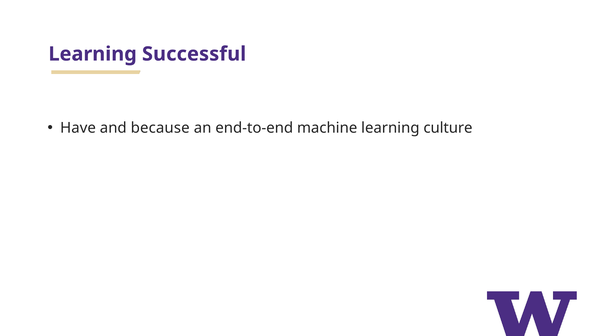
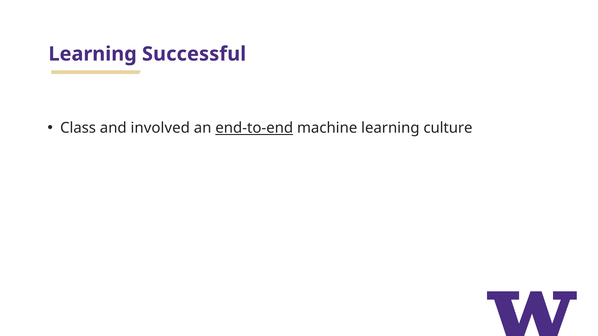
Have: Have -> Class
because: because -> involved
end-to-end underline: none -> present
